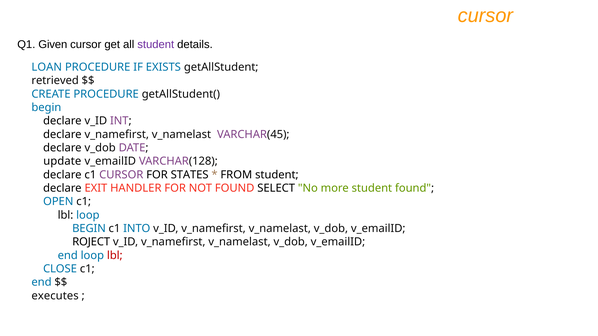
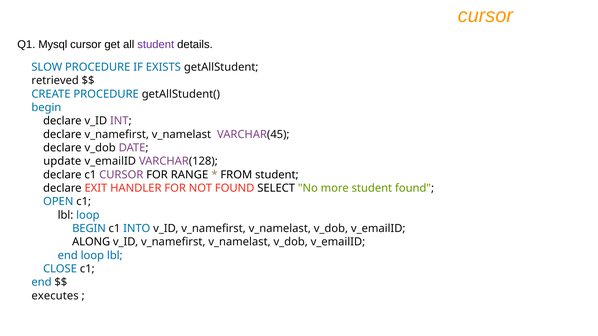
Given: Given -> Mysql
LOAN: LOAN -> SLOW
STATES: STATES -> RANGE
ROJECT: ROJECT -> ALONG
lbl at (115, 256) colour: red -> blue
